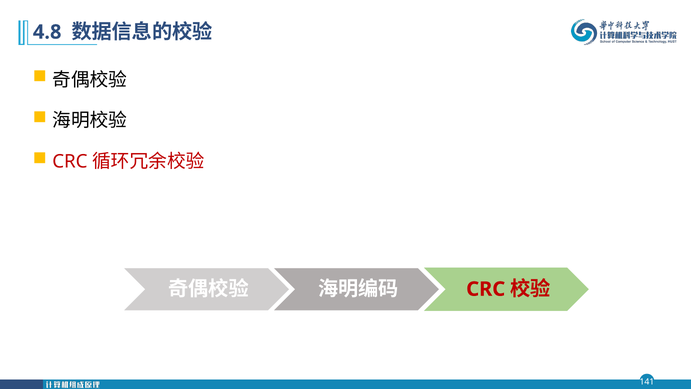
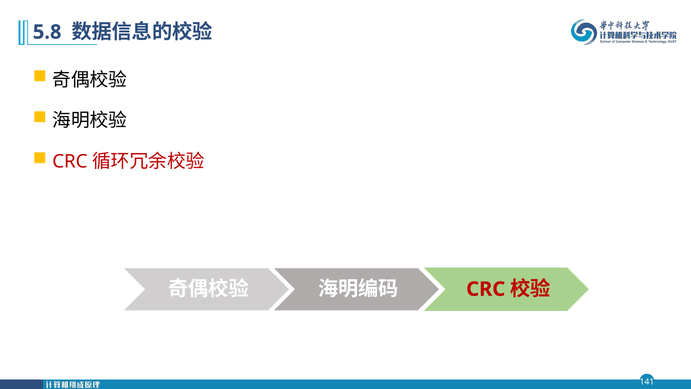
4.8: 4.8 -> 5.8
